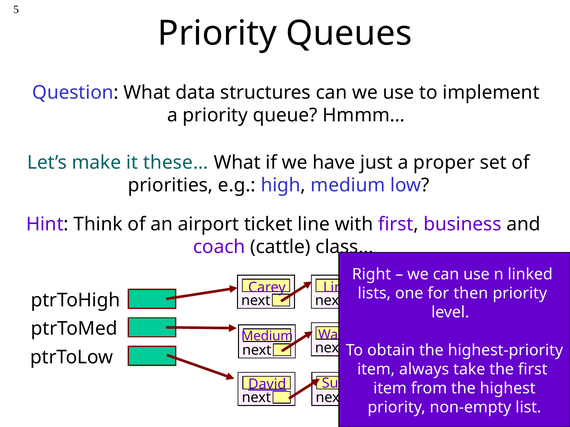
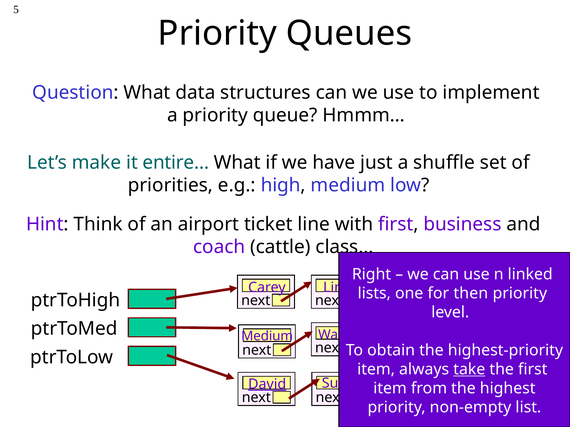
these…: these… -> entire…
proper: proper -> shuffle
take underline: none -> present
